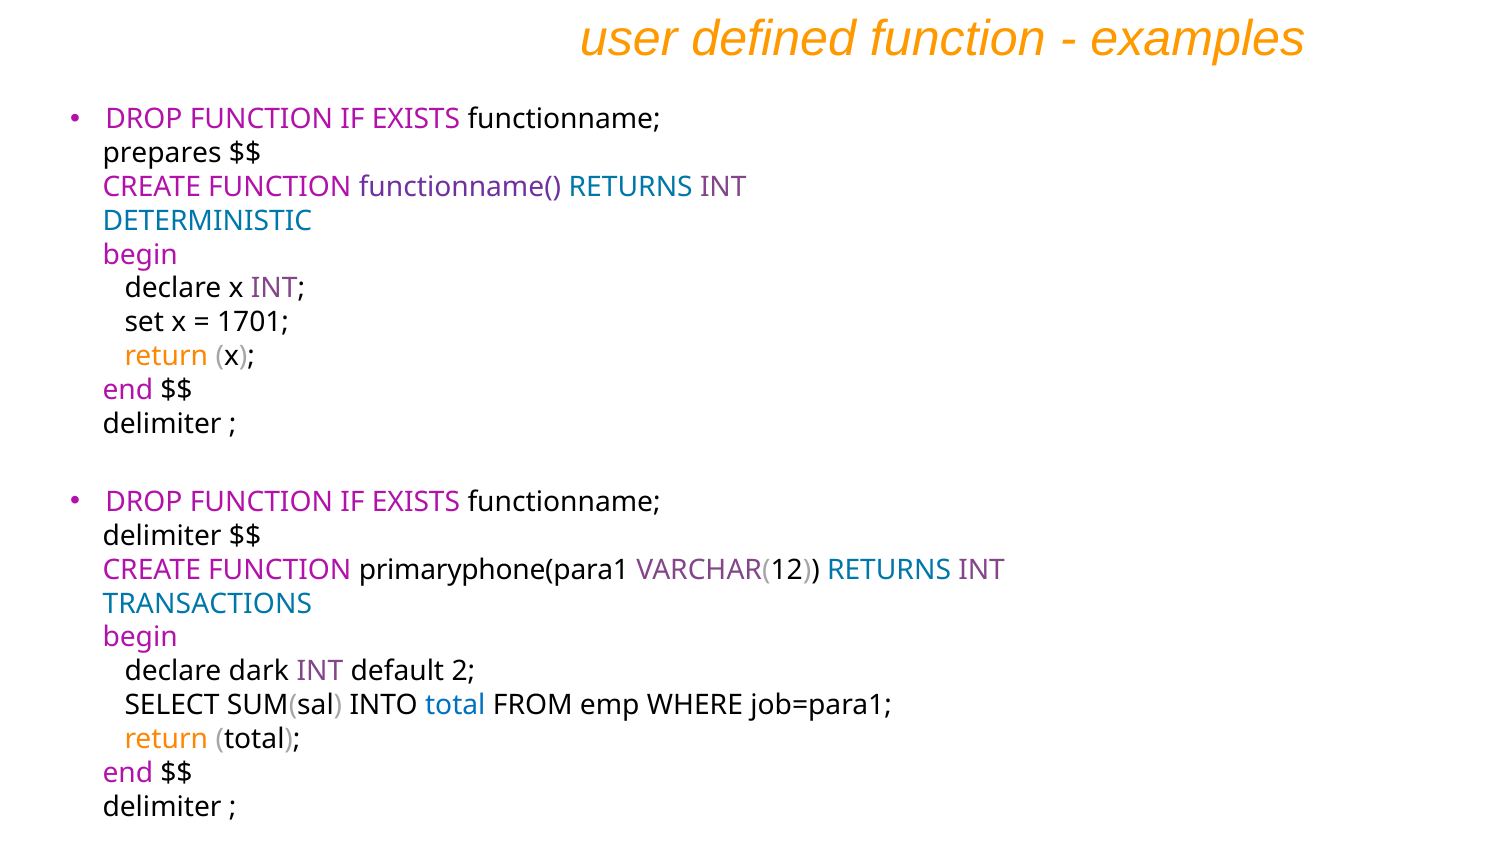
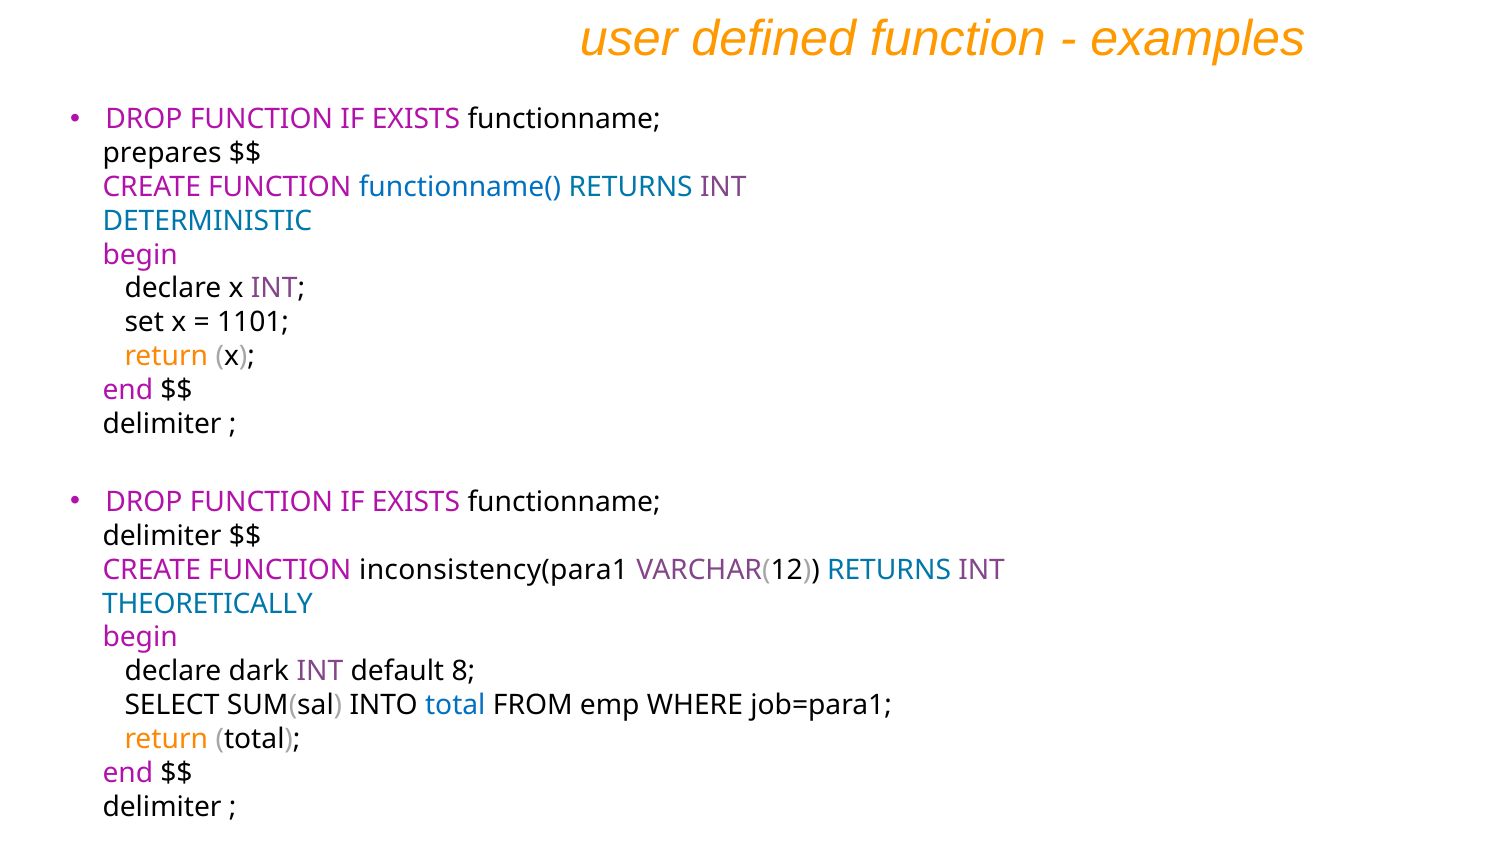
functionname( colour: purple -> blue
1701: 1701 -> 1101
primaryphone(para1: primaryphone(para1 -> inconsistency(para1
TRANSACTIONS: TRANSACTIONS -> THEORETICALLY
2: 2 -> 8
